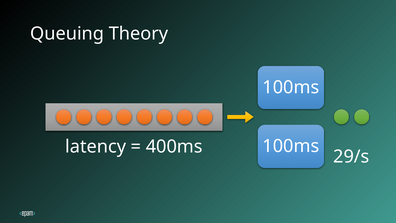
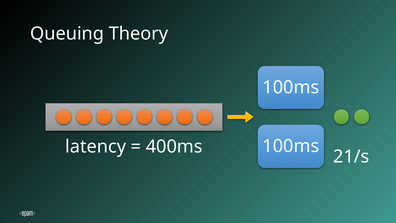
29/s: 29/s -> 21/s
